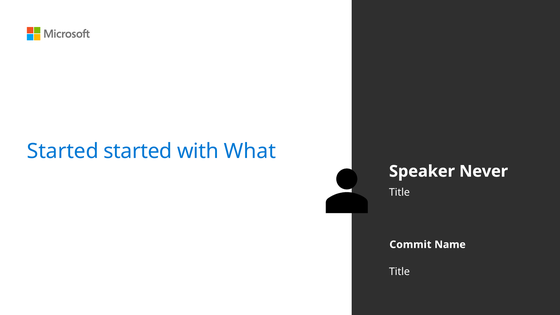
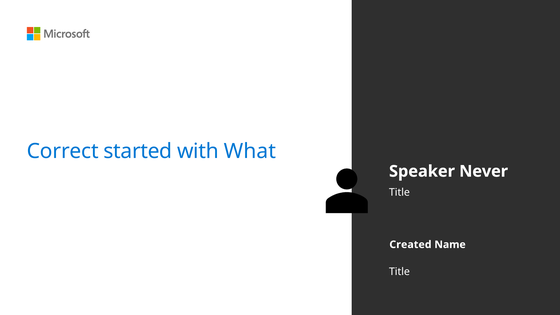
Started at (63, 151): Started -> Correct
Commit: Commit -> Created
